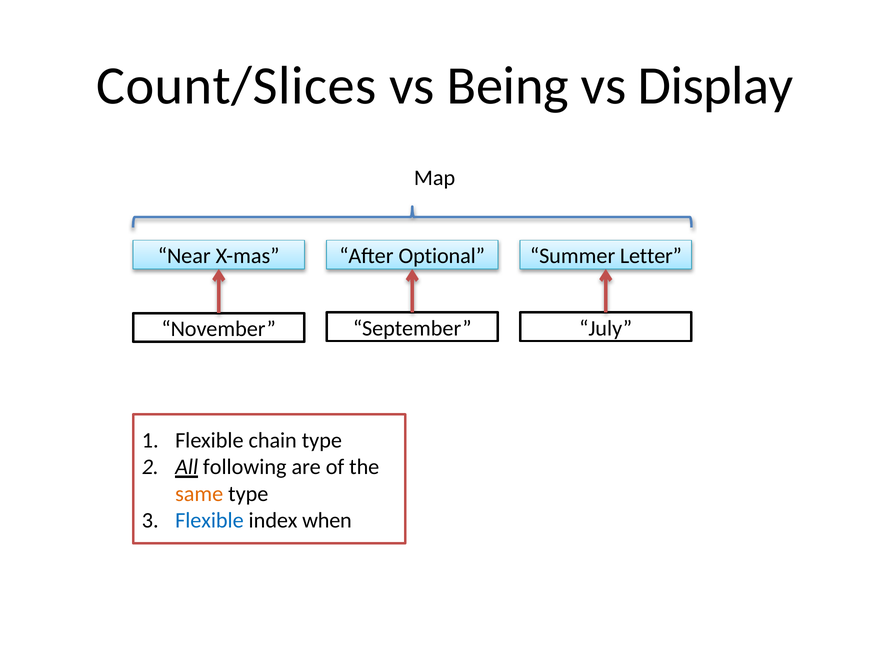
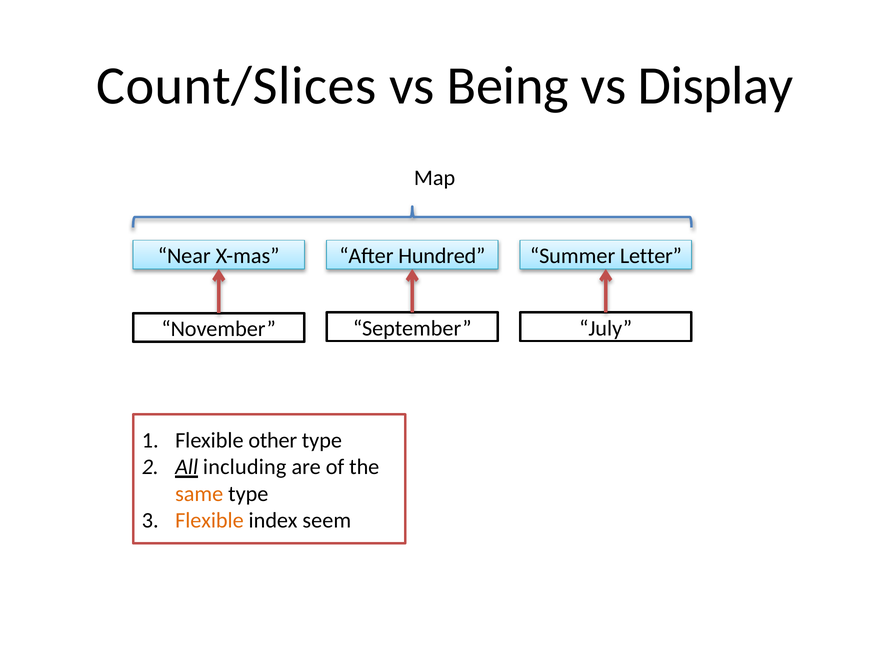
Optional: Optional -> Hundred
chain: chain -> other
following: following -> including
Flexible at (209, 521) colour: blue -> orange
when: when -> seem
